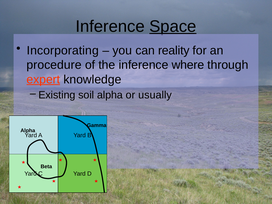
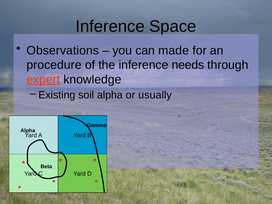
Space underline: present -> none
Incorporating: Incorporating -> Observations
reality: reality -> made
where: where -> needs
